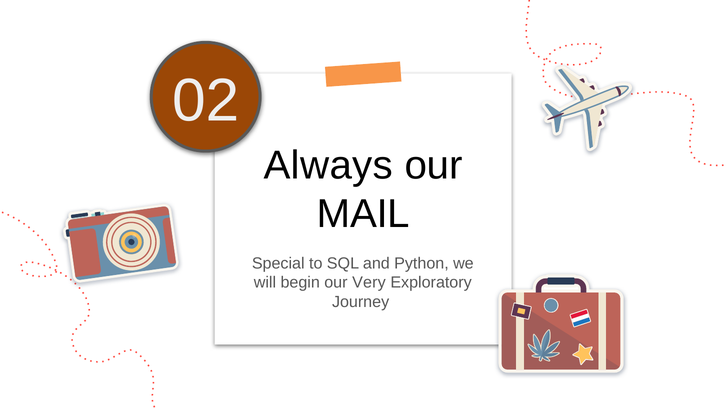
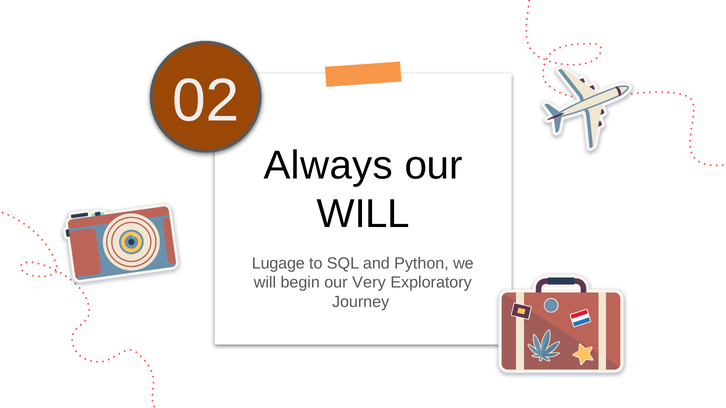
MAIL at (363, 214): MAIL -> WILL
Special: Special -> Lugage
